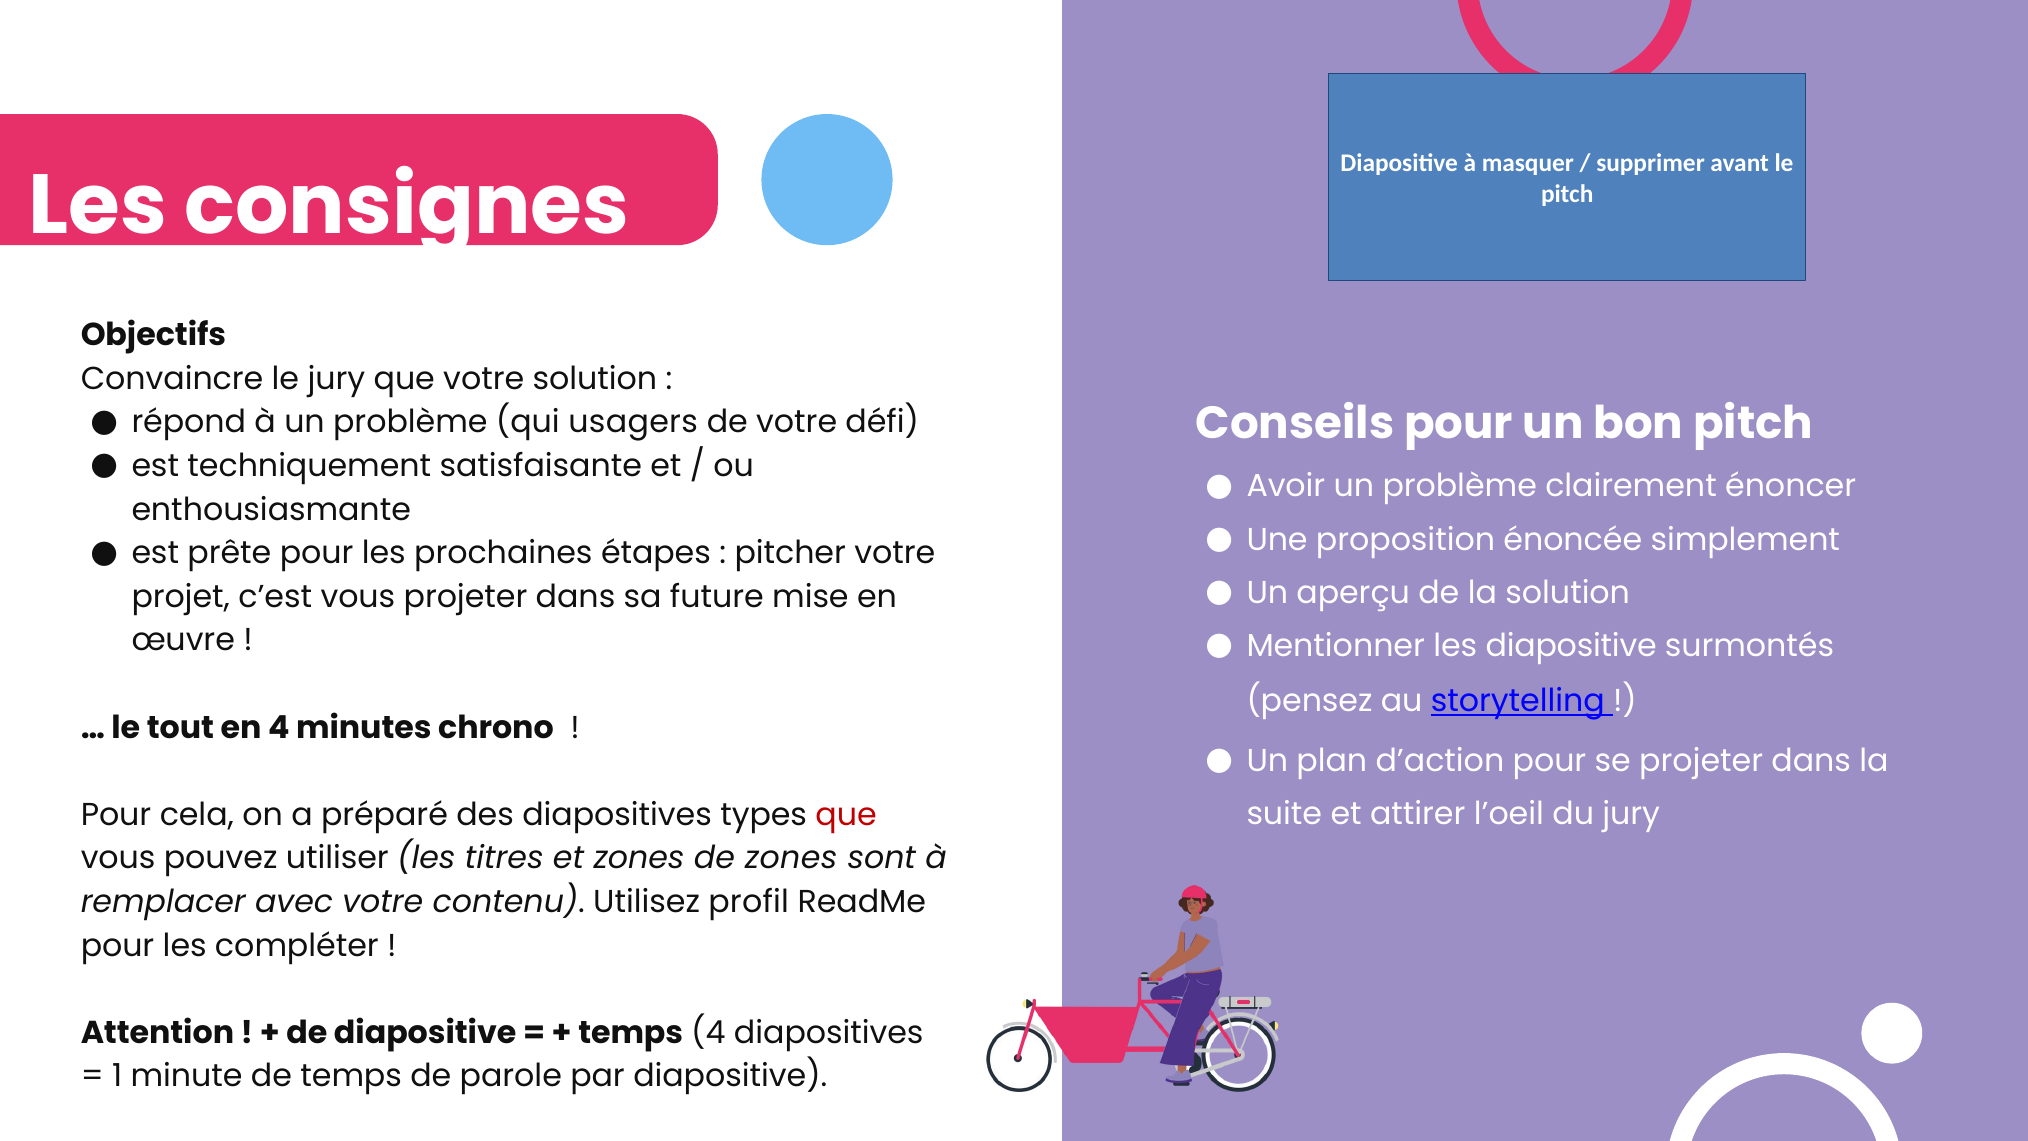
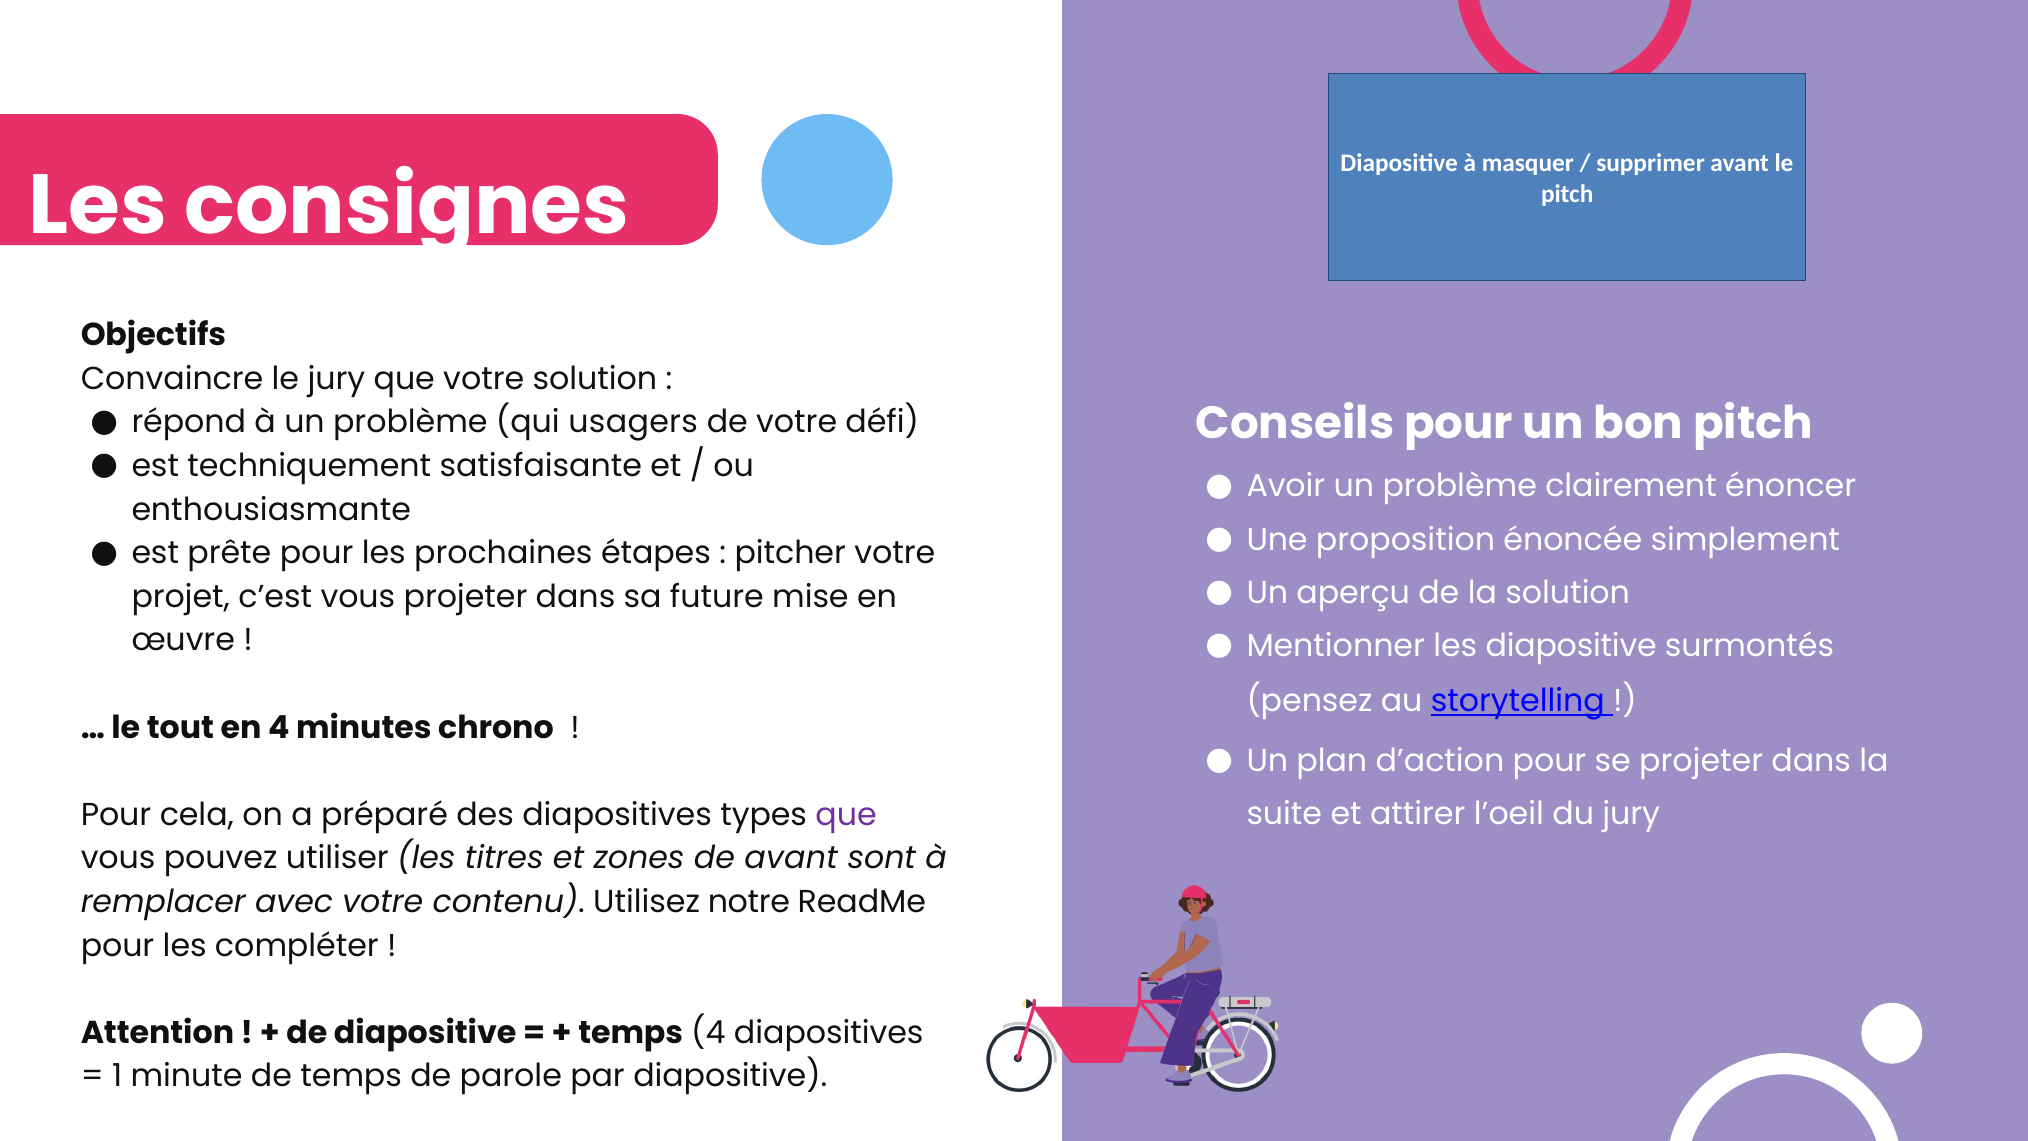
que at (846, 815) colour: red -> purple
de zones: zones -> avant
profil: profil -> notre
